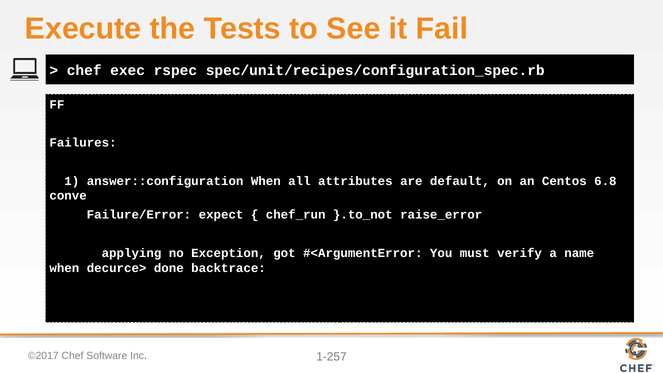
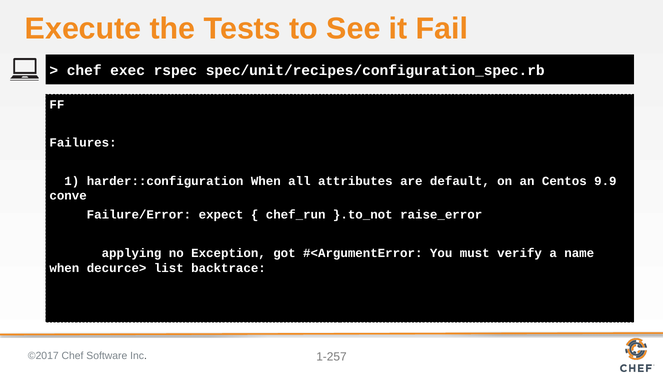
answer::configuration: answer::configuration -> harder::configuration
6.8: 6.8 -> 9.9
done: done -> list
